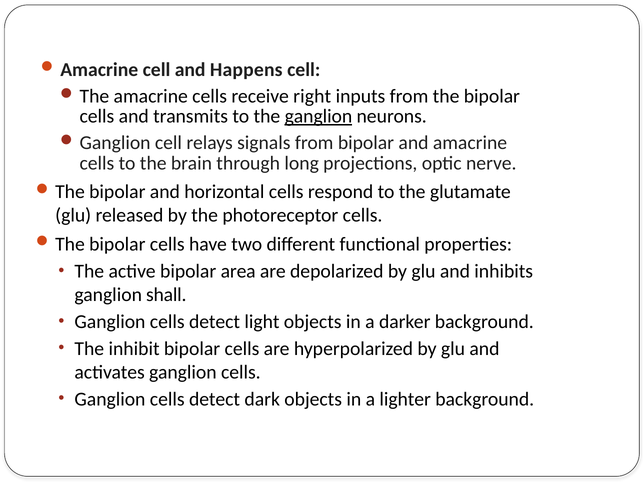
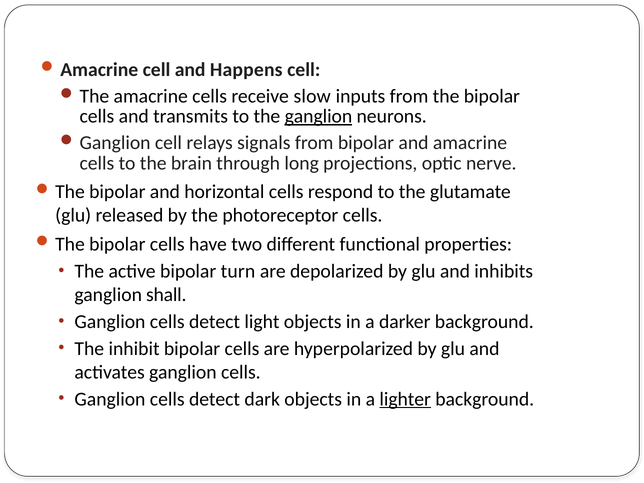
right: right -> slow
area: area -> turn
lighter underline: none -> present
